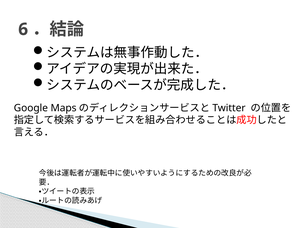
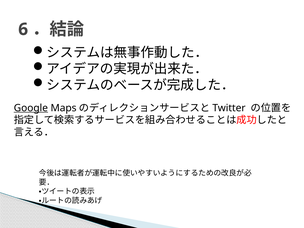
Google underline: none -> present
